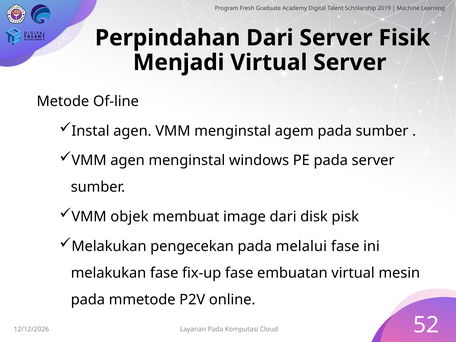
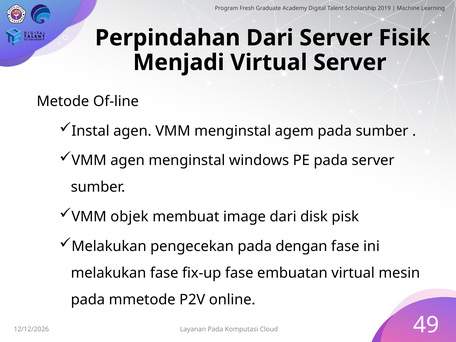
melalui: melalui -> dengan
52: 52 -> 49
